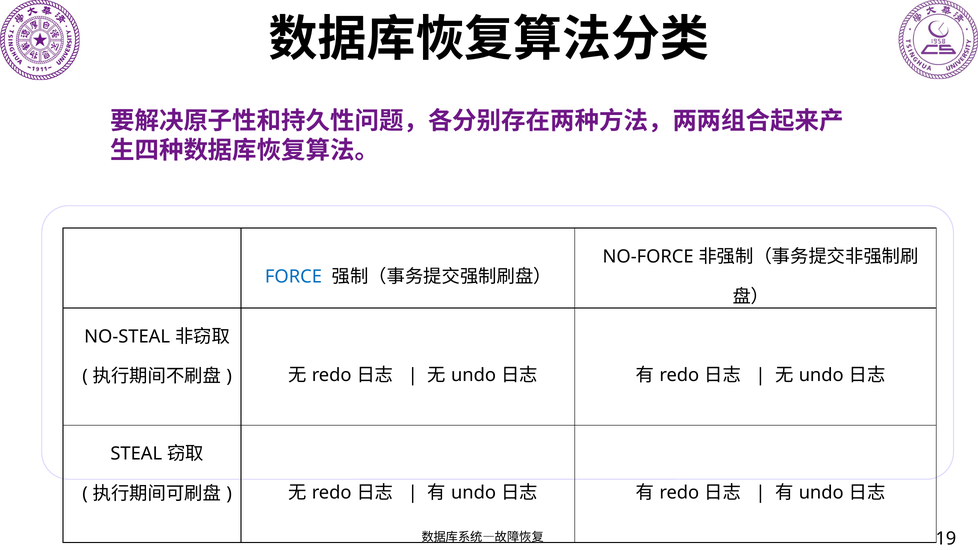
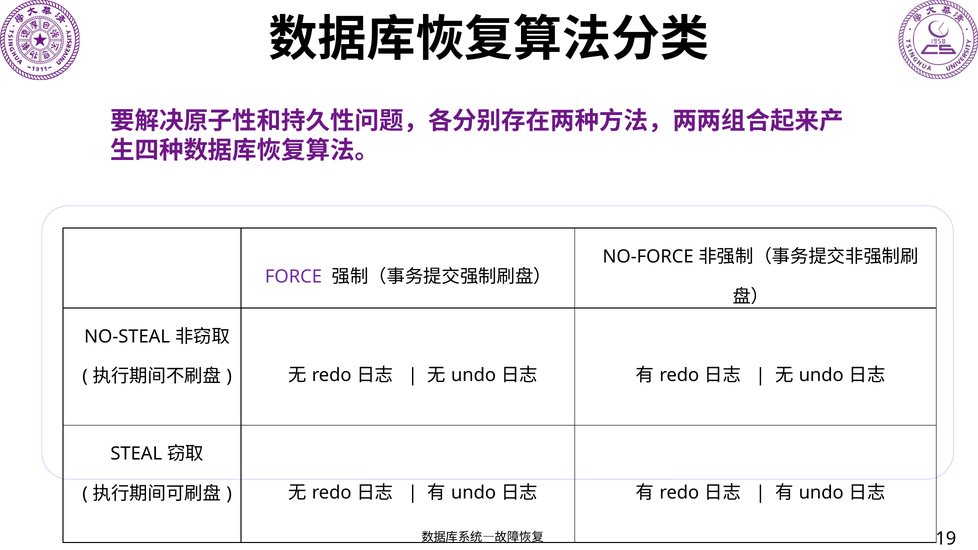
FORCE colour: blue -> purple
